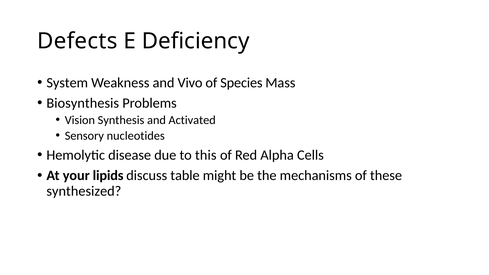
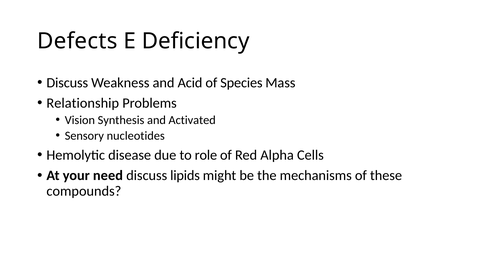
System at (67, 83): System -> Discuss
Vivo: Vivo -> Acid
Biosynthesis: Biosynthesis -> Relationship
this: this -> role
lipids: lipids -> need
table: table -> lipids
synthesized: synthesized -> compounds
